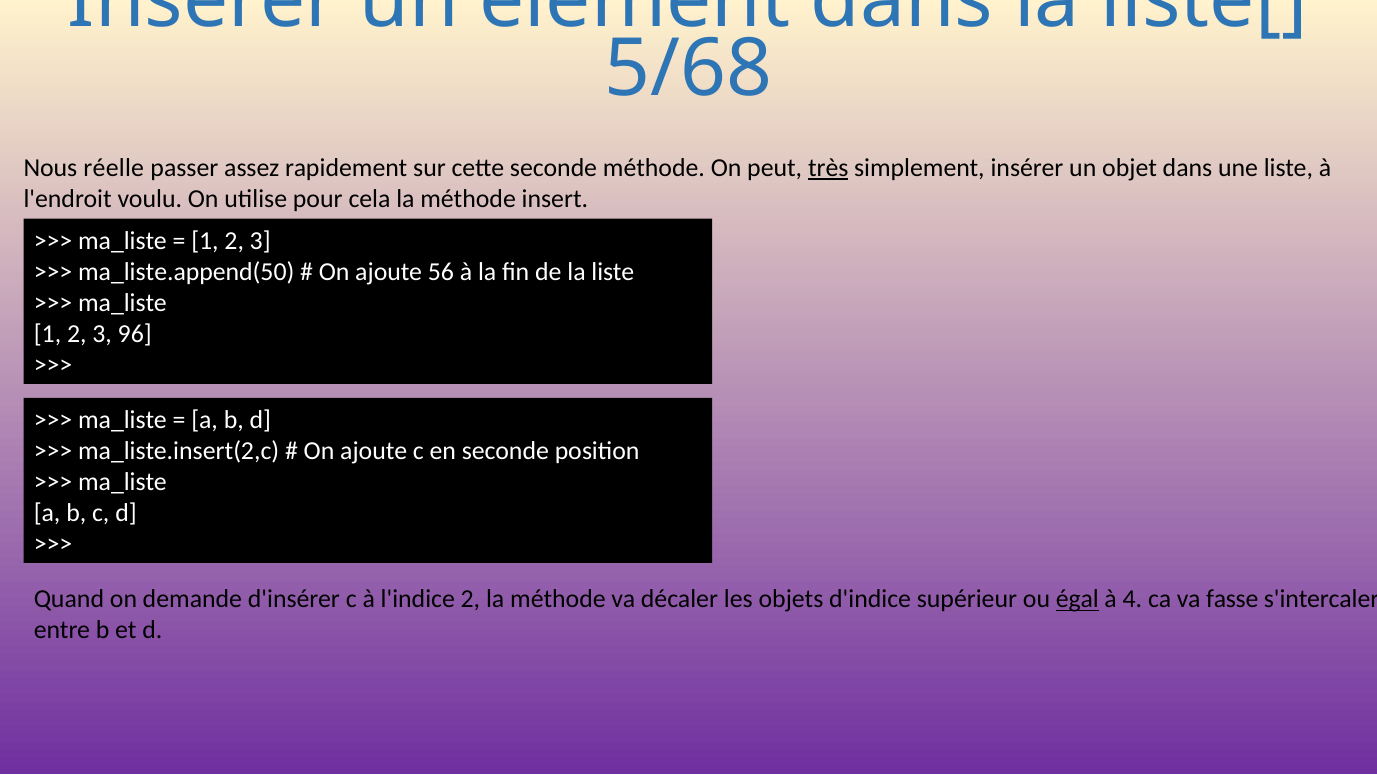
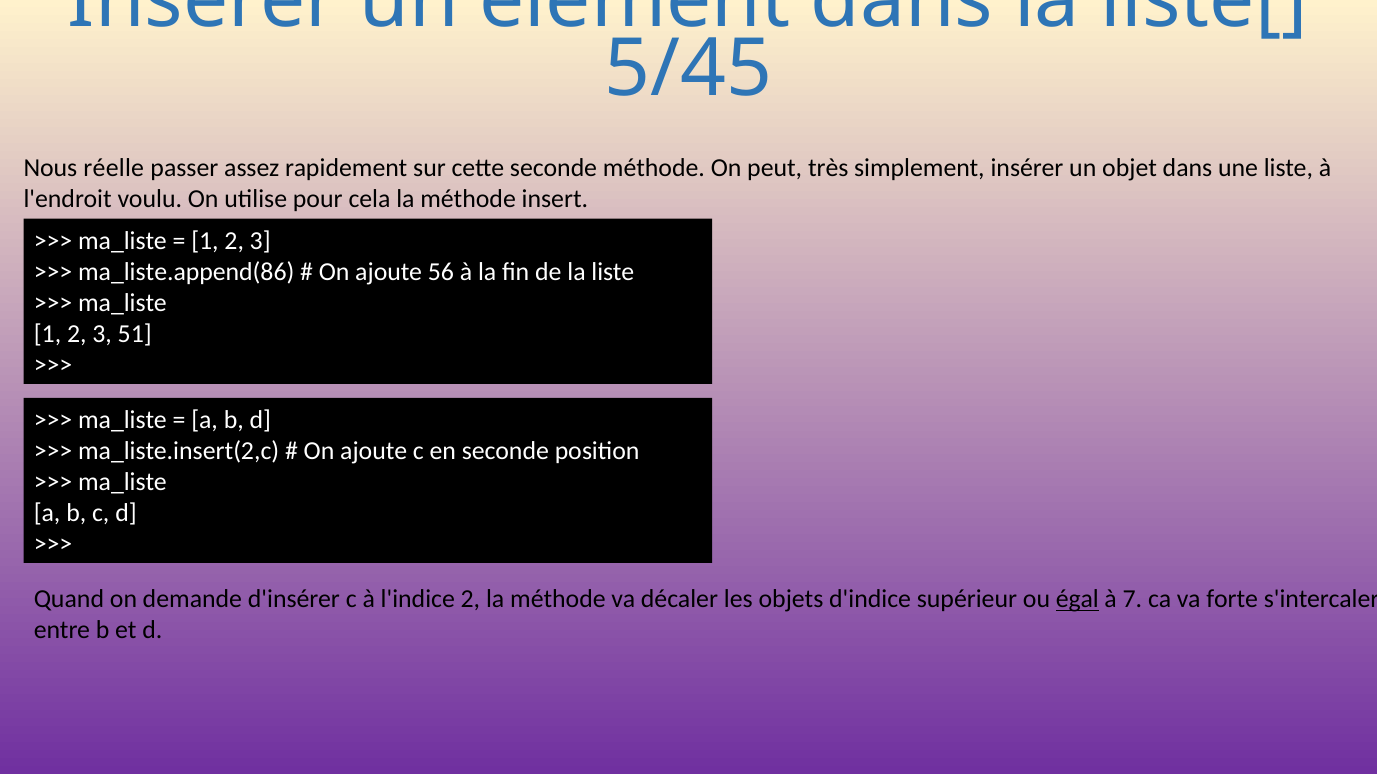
5/68: 5/68 -> 5/45
très underline: present -> none
ma_liste.append(50: ma_liste.append(50 -> ma_liste.append(86
96: 96 -> 51
4: 4 -> 7
fasse: fasse -> forte
